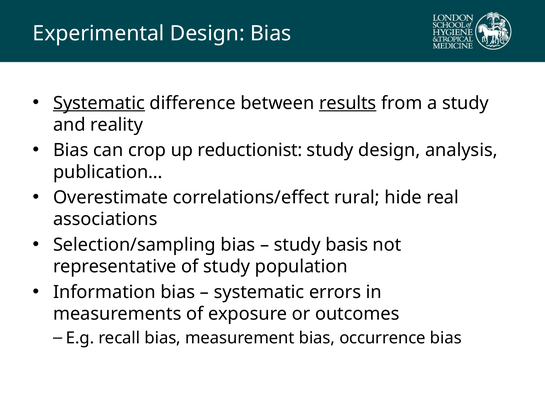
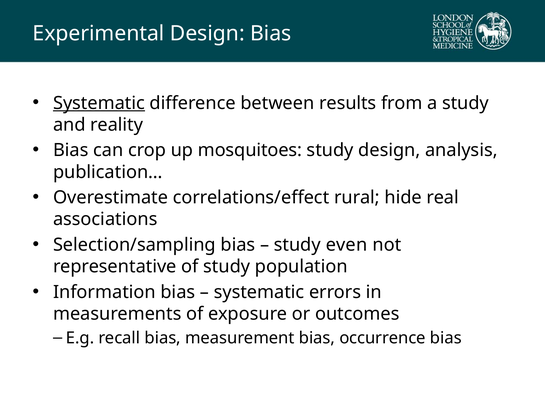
results underline: present -> none
reductionist: reductionist -> mosquitoes
basis: basis -> even
